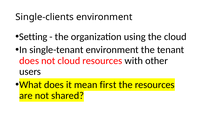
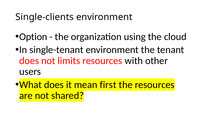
Setting: Setting -> Option
not cloud: cloud -> limits
